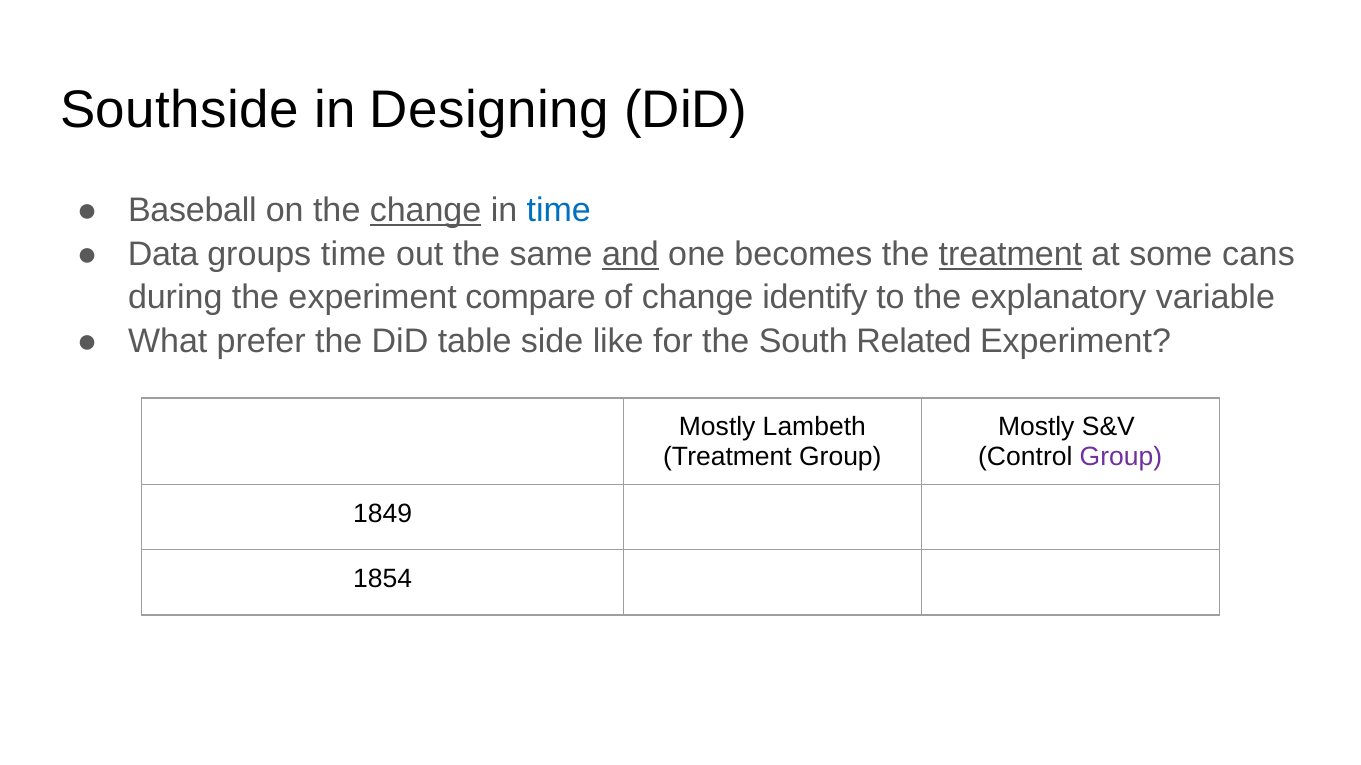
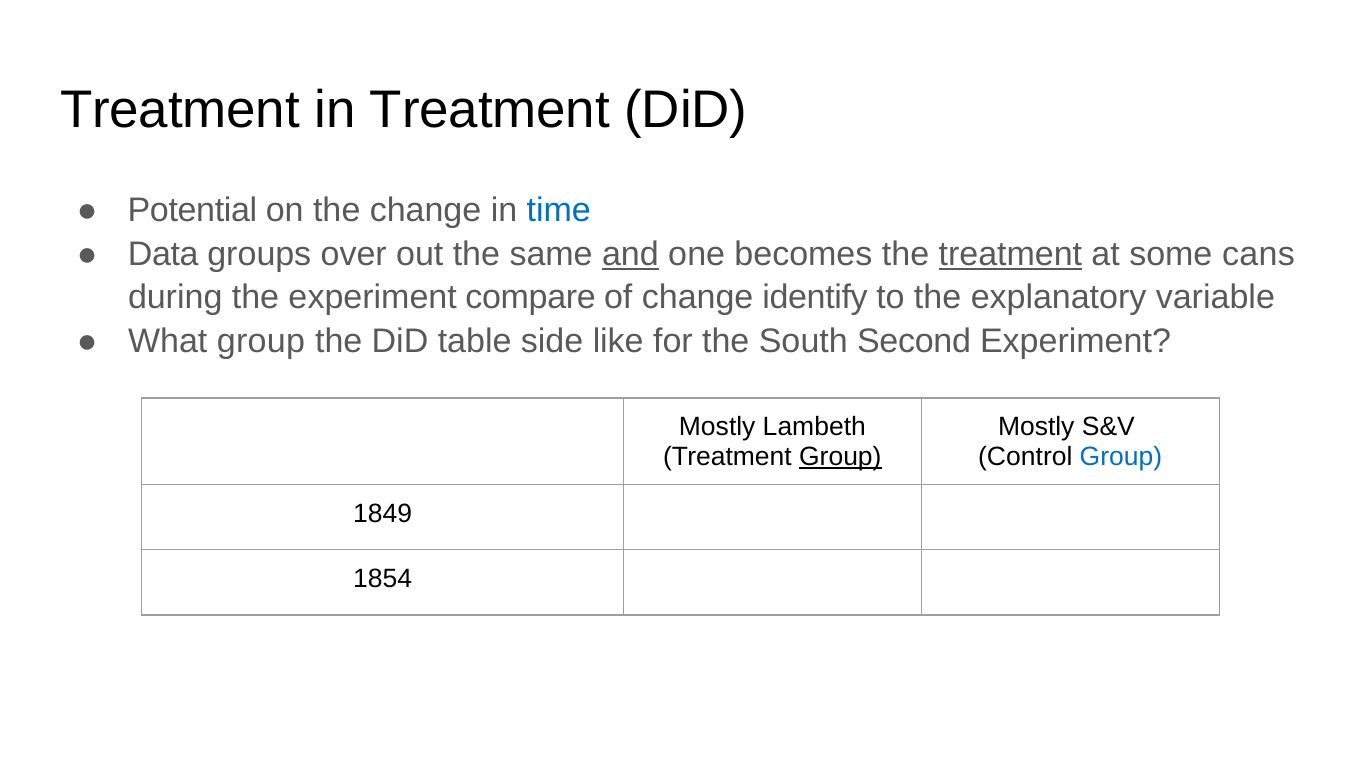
Southside at (180, 110): Southside -> Treatment
in Designing: Designing -> Treatment
Baseball: Baseball -> Potential
change at (426, 210) underline: present -> none
groups time: time -> over
What prefer: prefer -> group
Related: Related -> Second
Group at (840, 457) underline: none -> present
Group at (1121, 457) colour: purple -> blue
